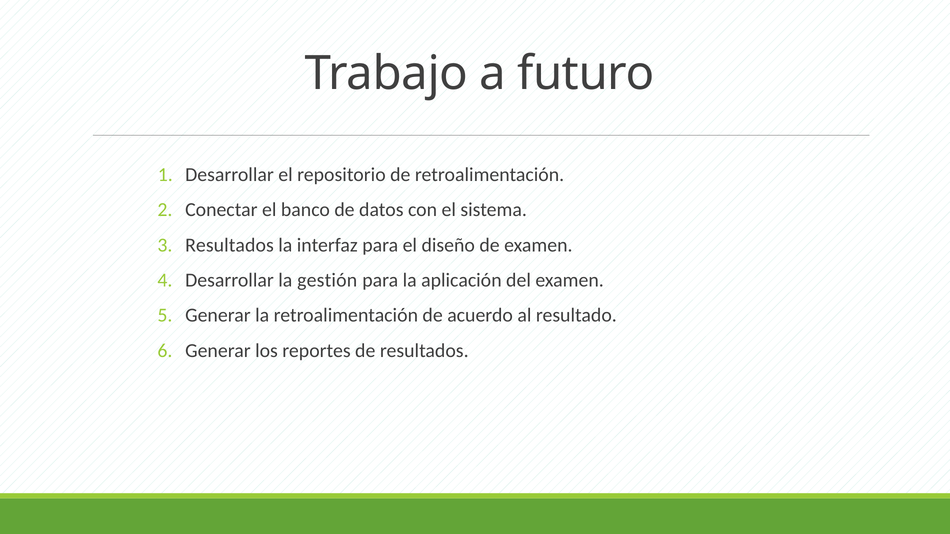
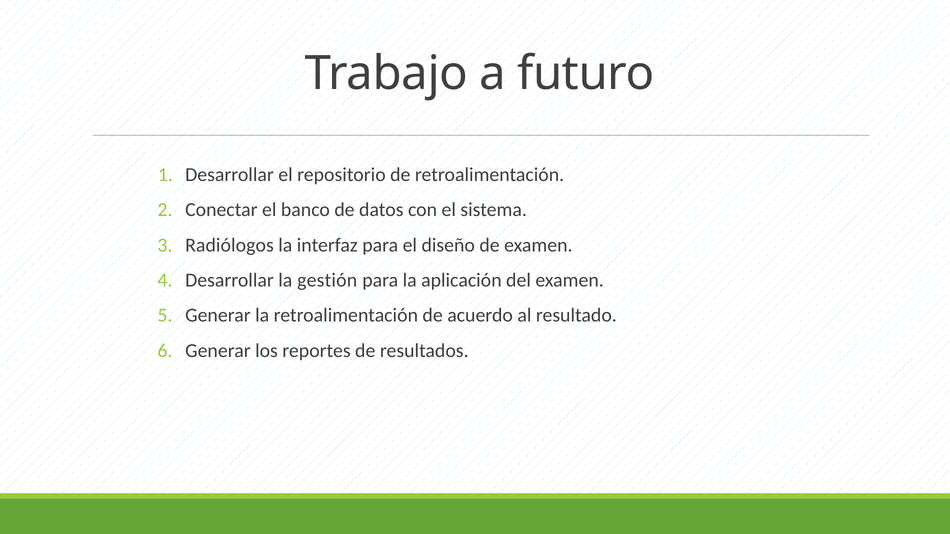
Resultados at (229, 245): Resultados -> Radiólogos
